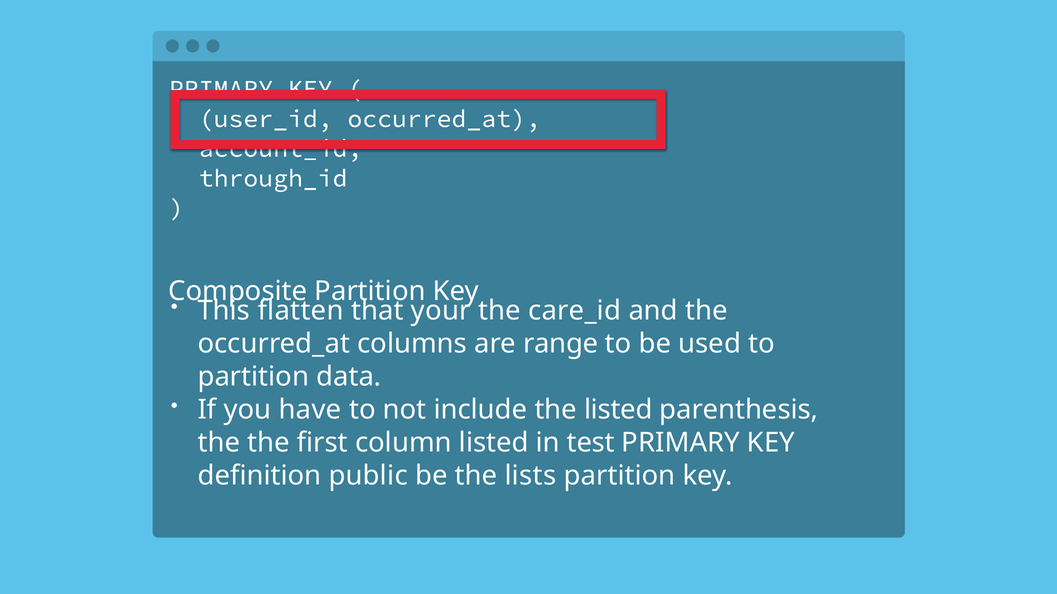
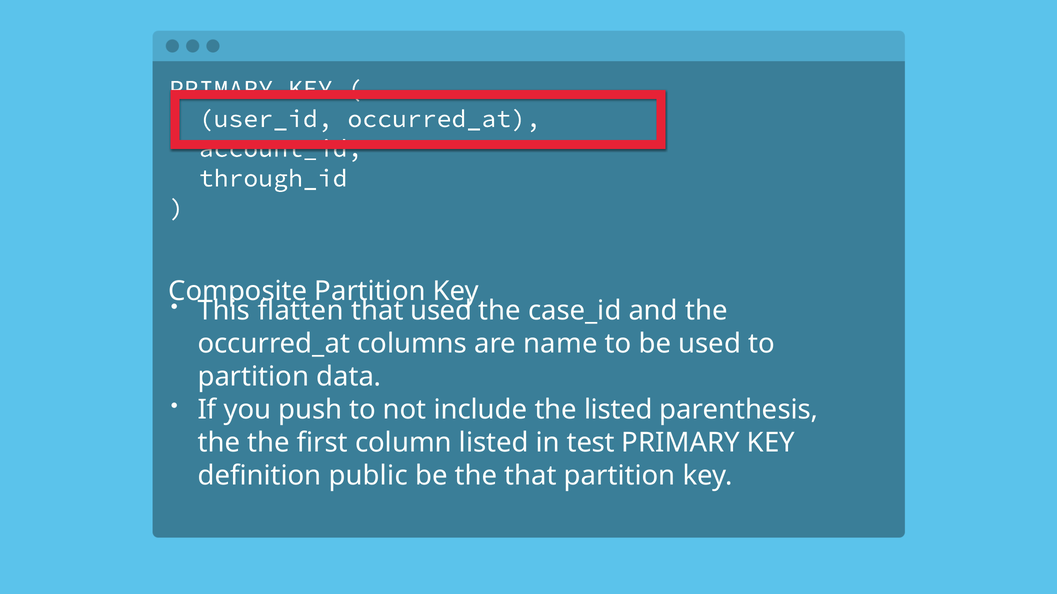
that your: your -> used
care_id: care_id -> case_id
range: range -> name
have: have -> push
the lists: lists -> that
